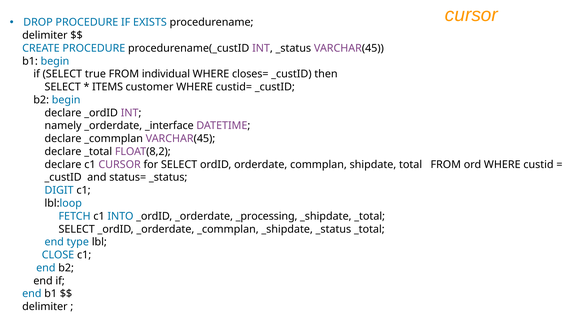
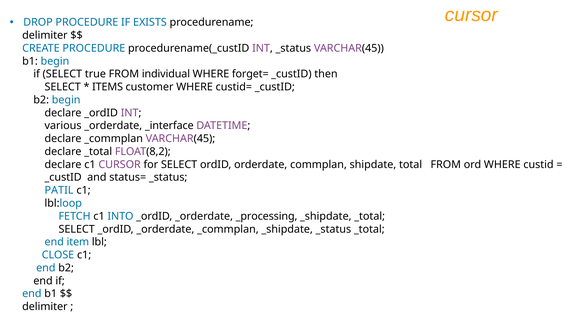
closes=: closes= -> forget=
namely: namely -> various
DIGIT: DIGIT -> PATIL
type: type -> item
